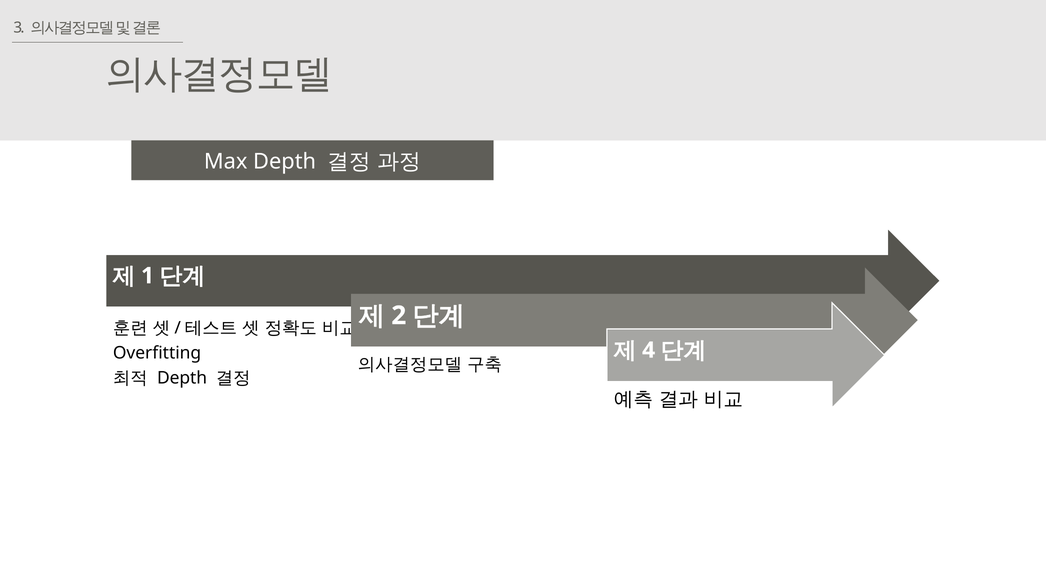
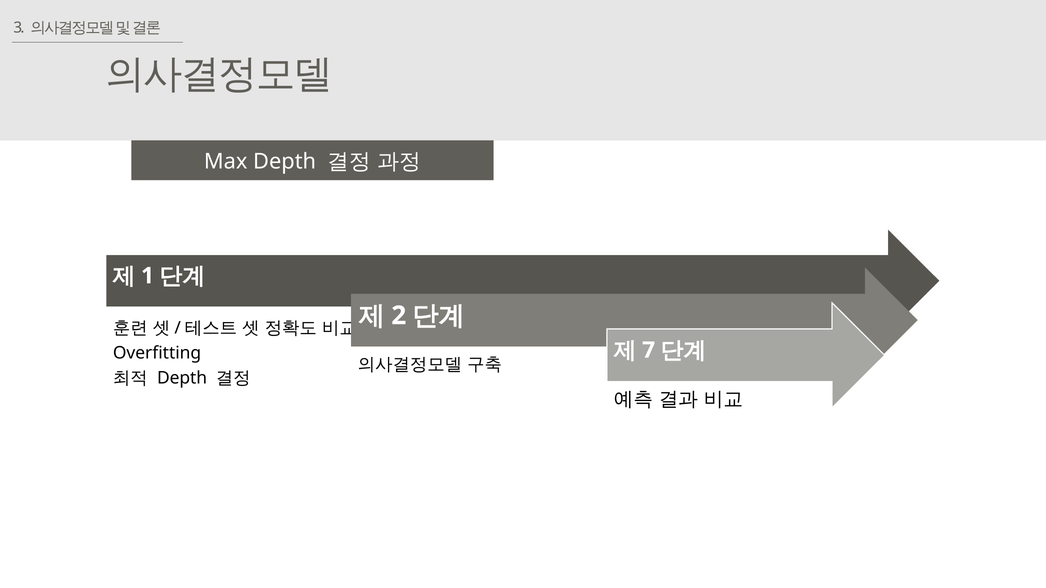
4: 4 -> 7
